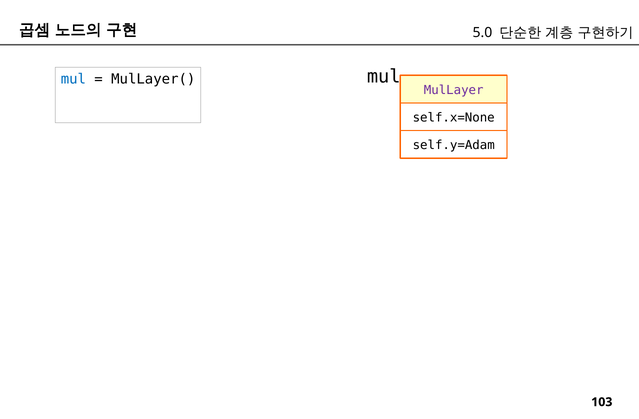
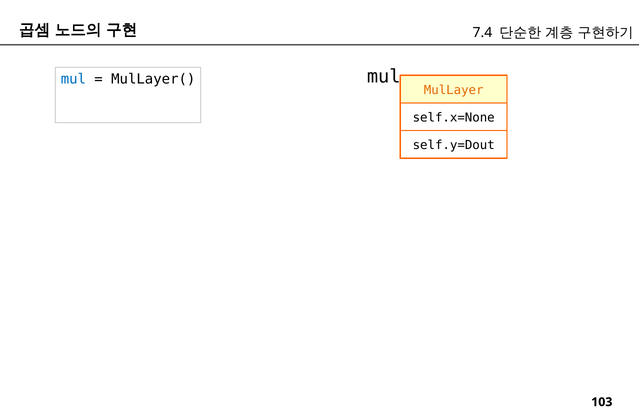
5.0: 5.0 -> 7.4
MulLayer colour: purple -> orange
self.y=Adam: self.y=Adam -> self.y=Dout
